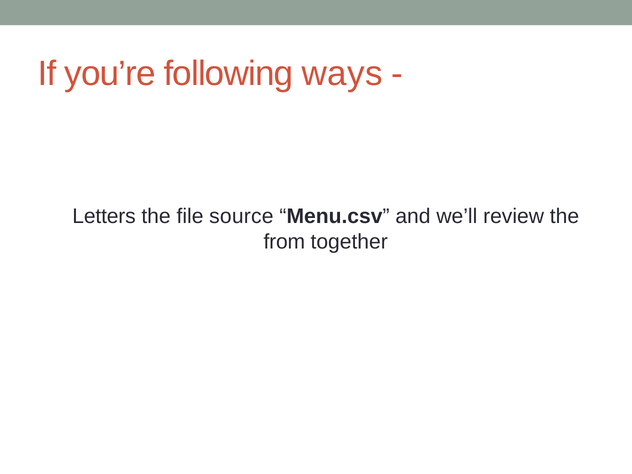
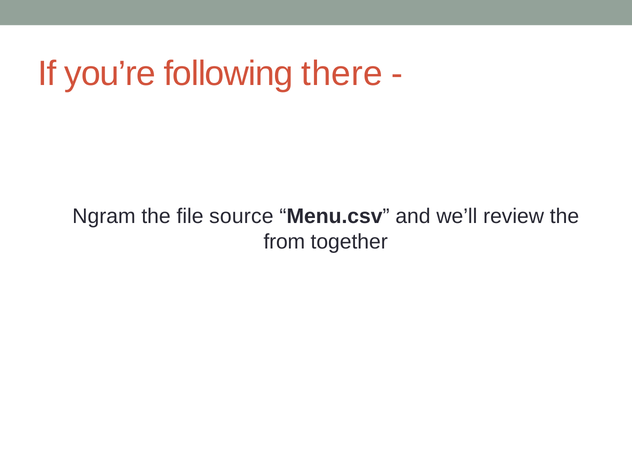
ways: ways -> there
Letters: Letters -> Ngram
